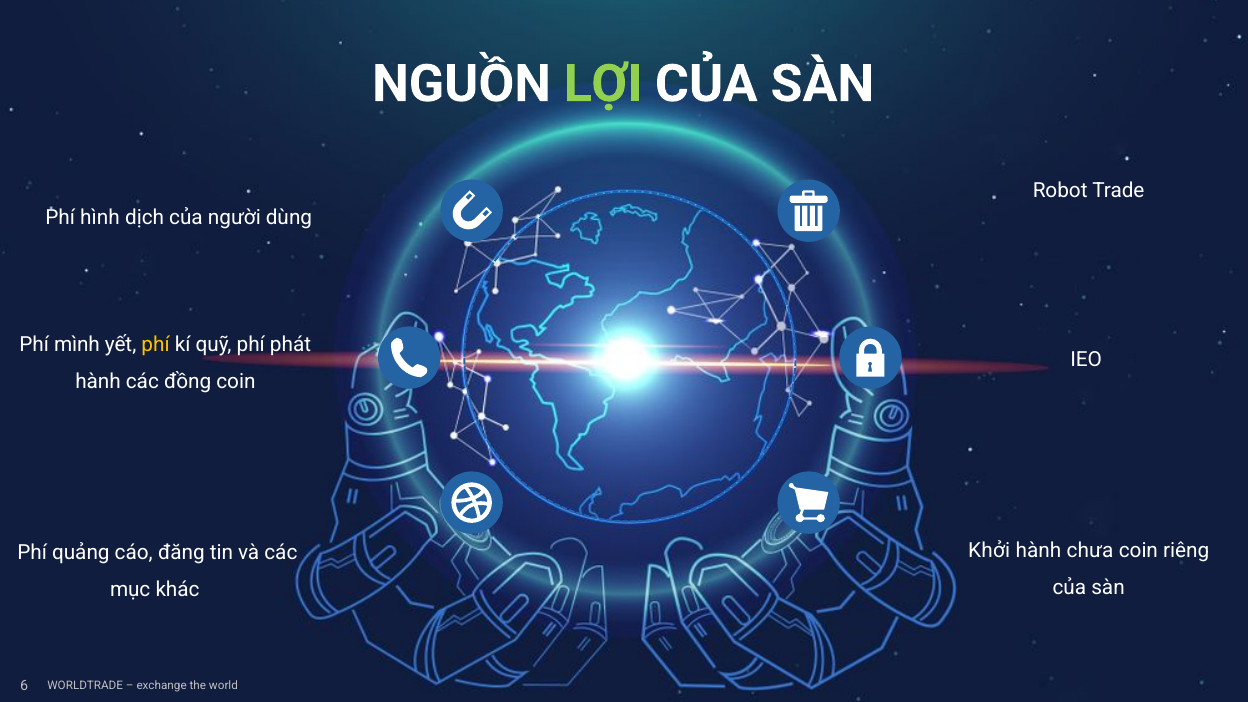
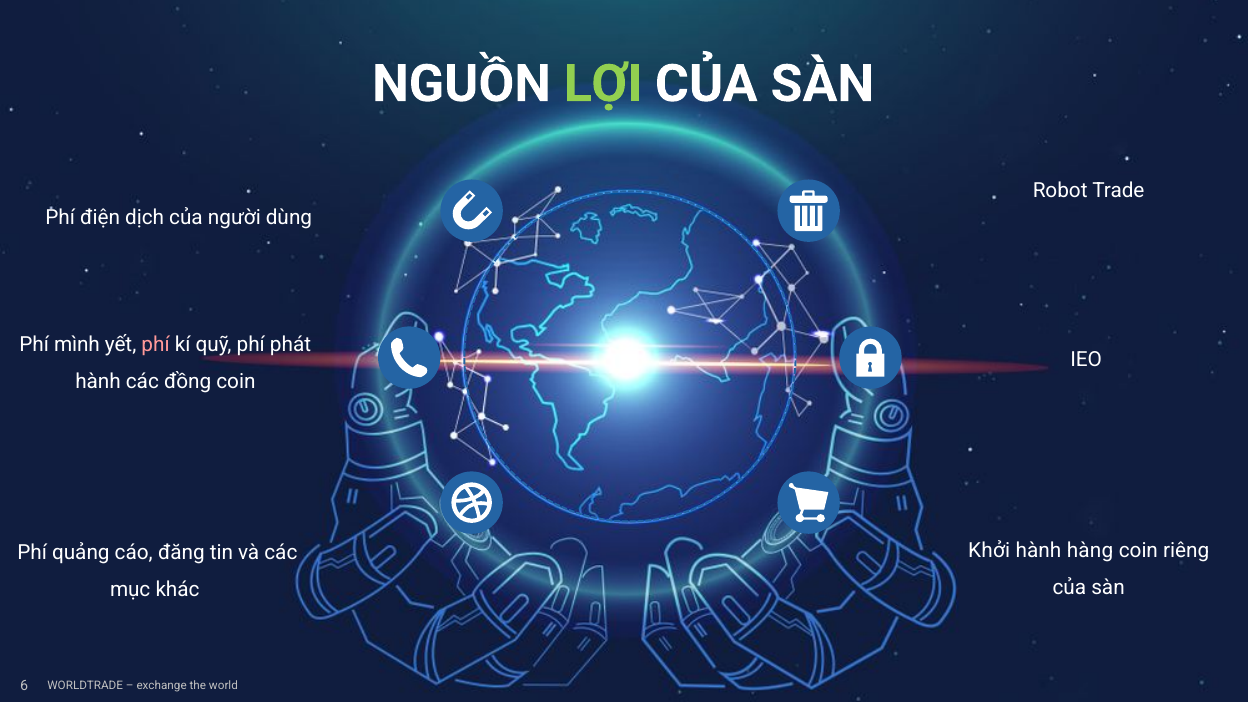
hình: hình -> điện
phí at (156, 345) colour: yellow -> pink
chưa: chưa -> hàng
